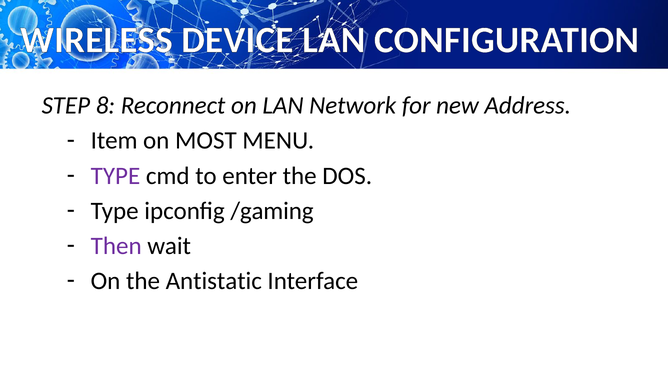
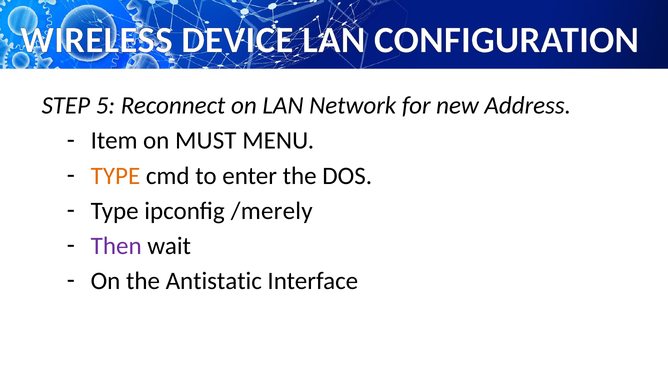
8: 8 -> 5
MOST: MOST -> MUST
TYPE at (115, 176) colour: purple -> orange
/gaming: /gaming -> /merely
